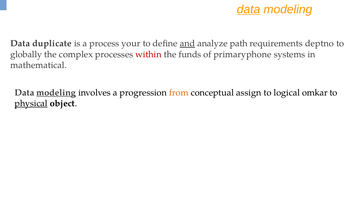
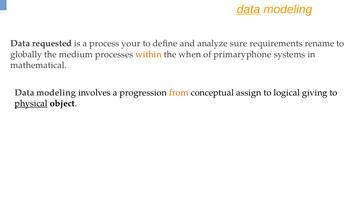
duplicate: duplicate -> requested
and underline: present -> none
path: path -> sure
deptno: deptno -> rename
complex: complex -> medium
within colour: red -> orange
funds: funds -> when
modeling at (56, 93) underline: present -> none
omkar: omkar -> giving
